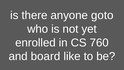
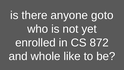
760: 760 -> 872
board: board -> whole
